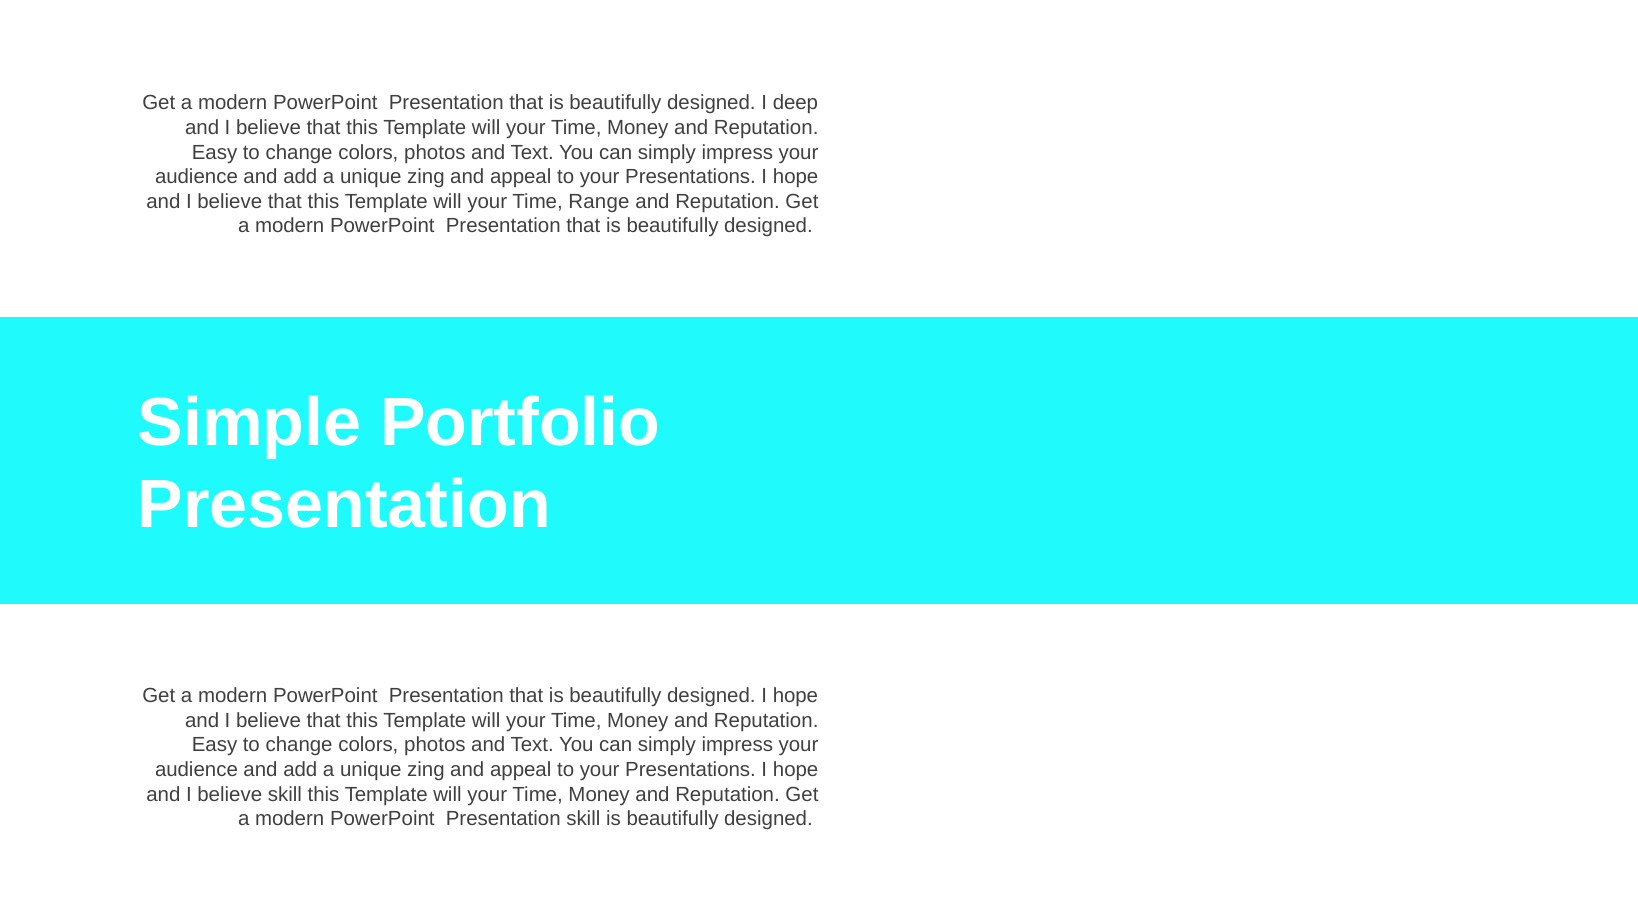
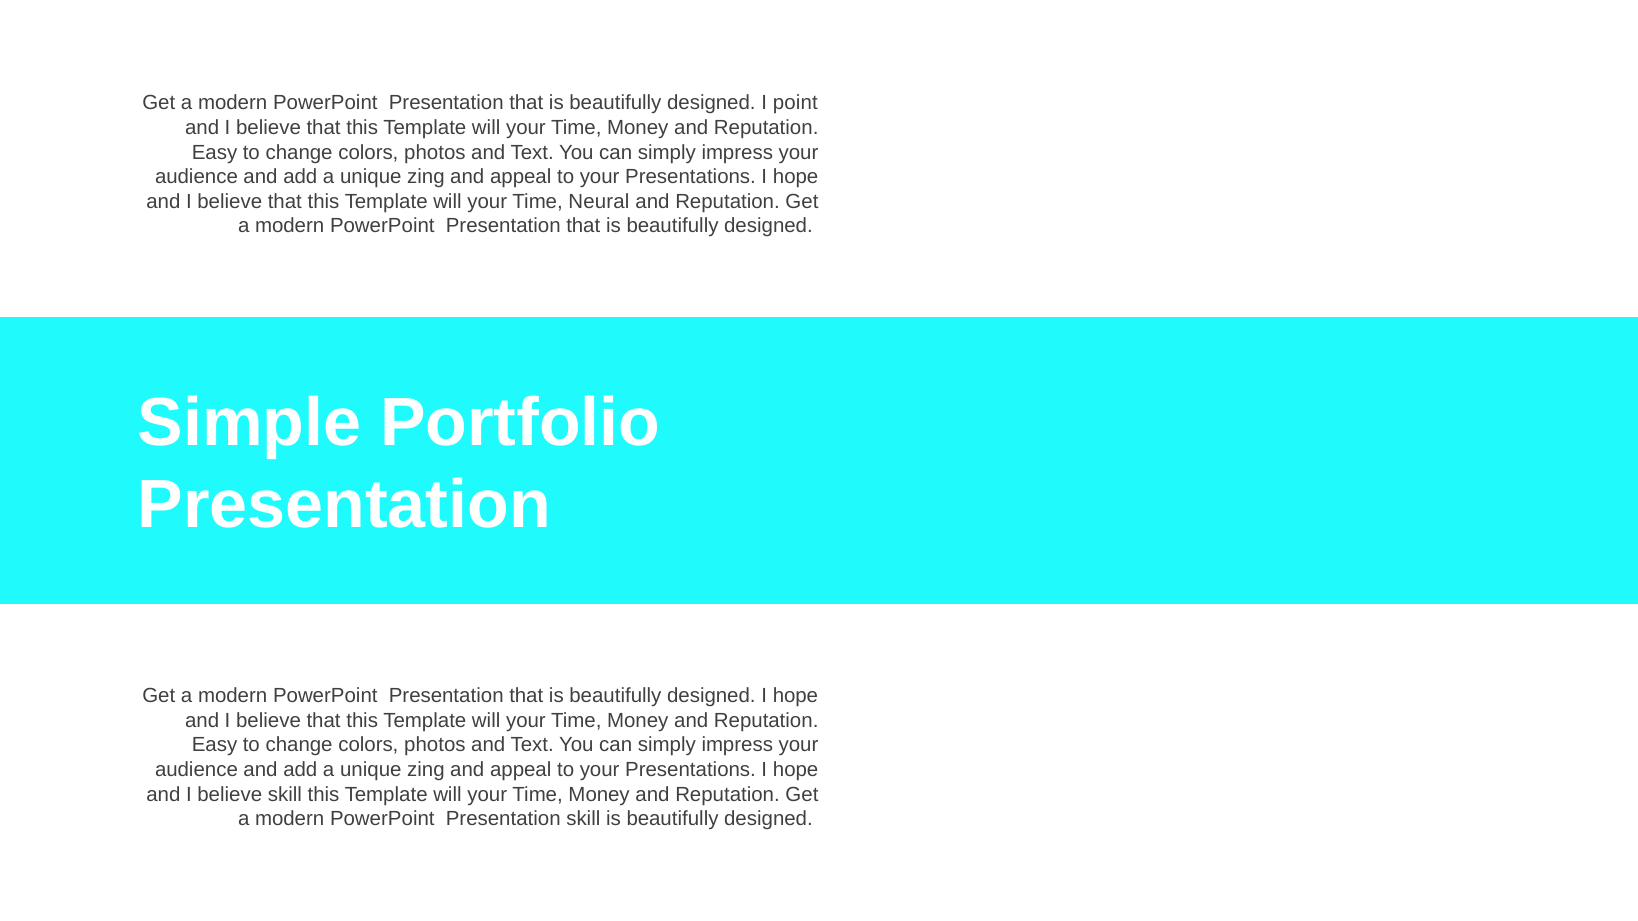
deep: deep -> point
Range: Range -> Neural
